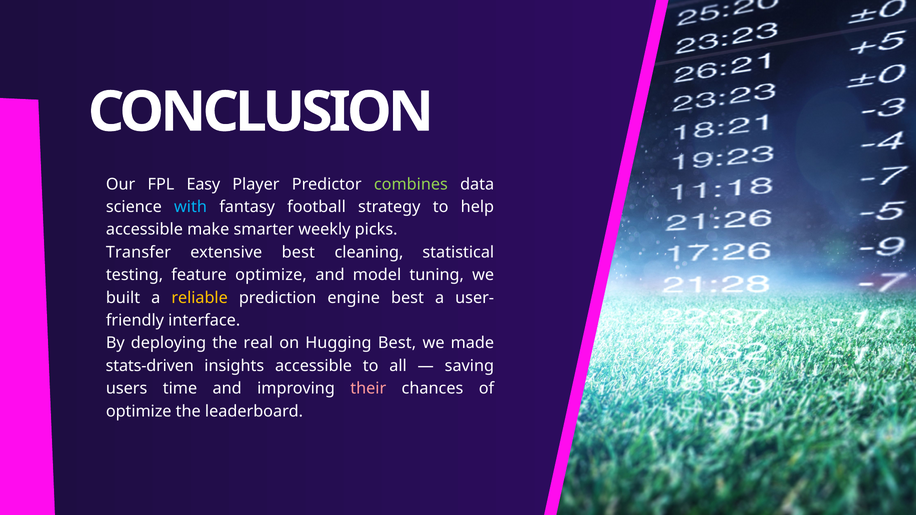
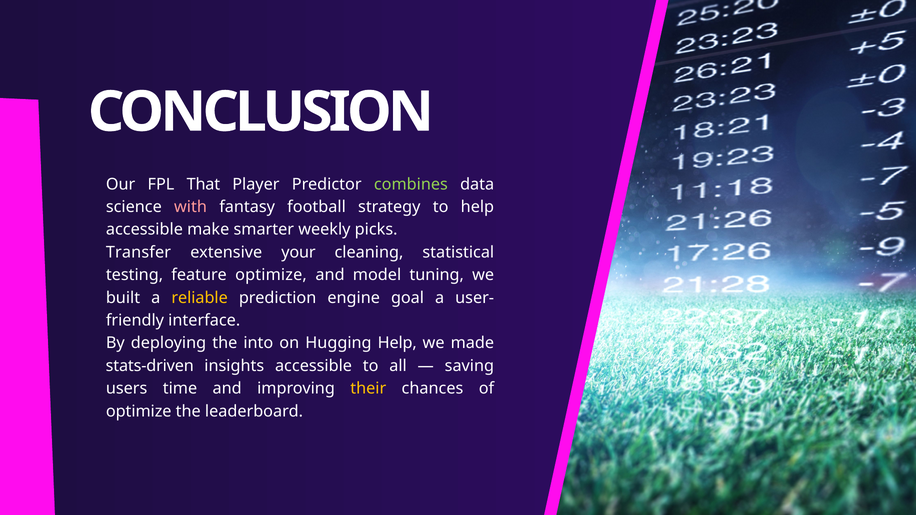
Easy: Easy -> That
with colour: light blue -> pink
extensive best: best -> your
engine best: best -> goal
real: real -> into
Hugging Best: Best -> Help
their colour: pink -> yellow
